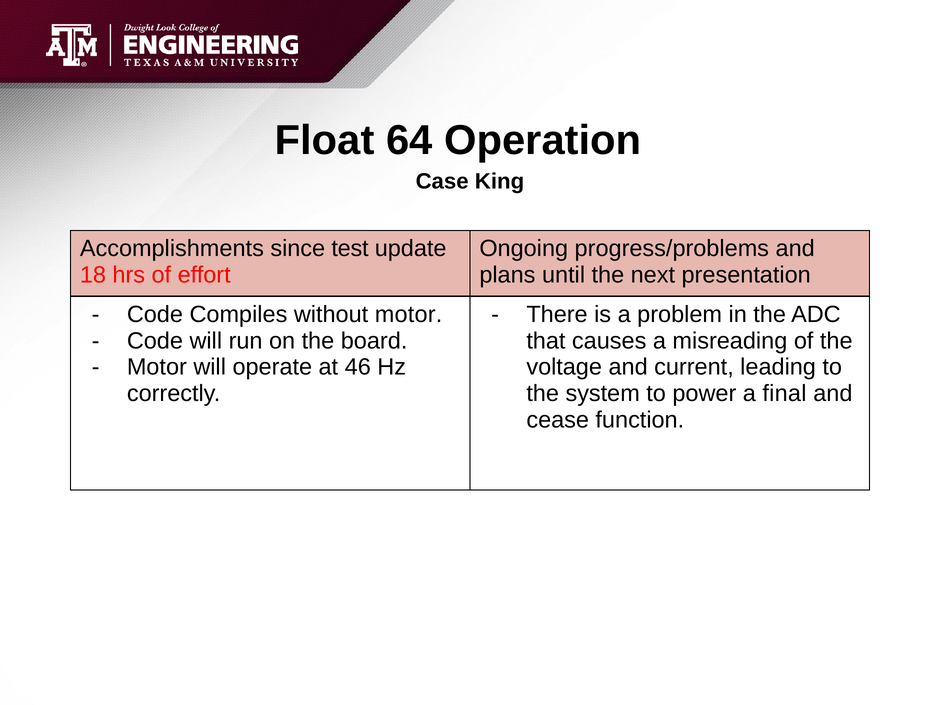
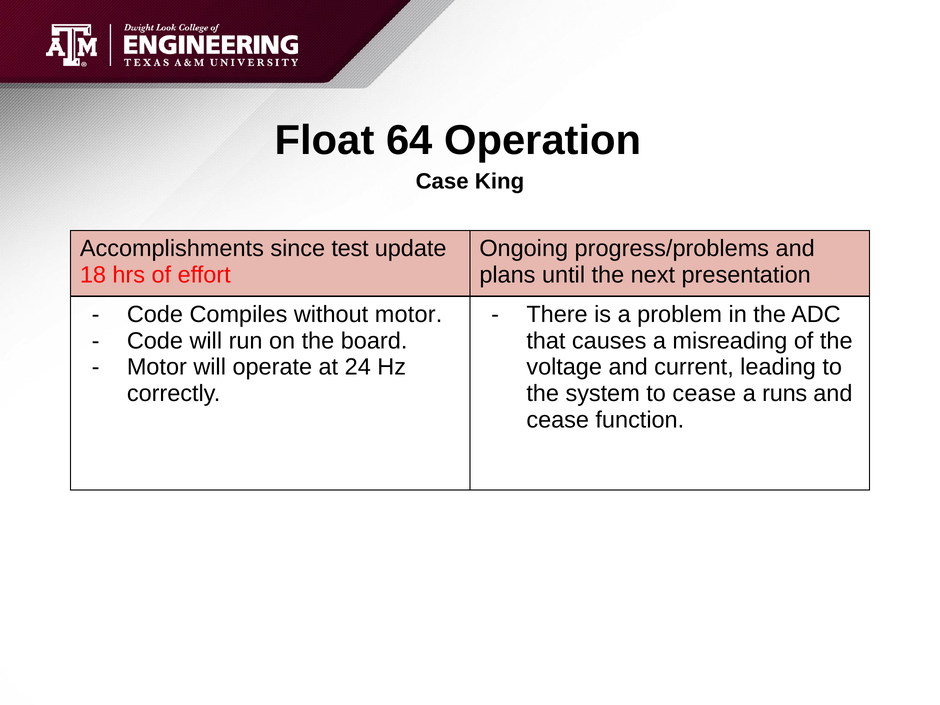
46: 46 -> 24
to power: power -> cease
final: final -> runs
